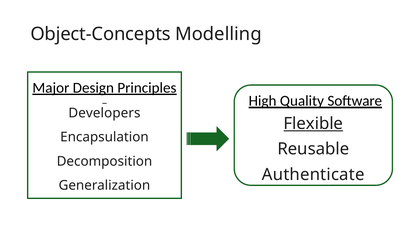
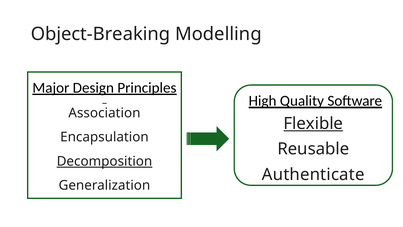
Object-Concepts: Object-Concepts -> Object-Breaking
Developers: Developers -> Association
Decomposition underline: none -> present
